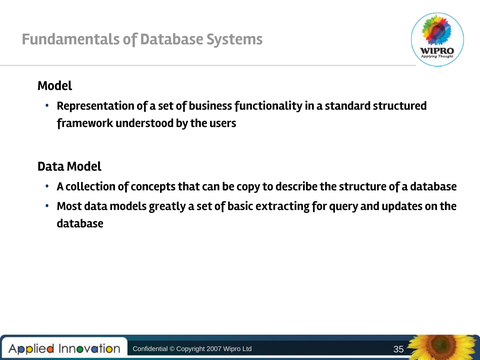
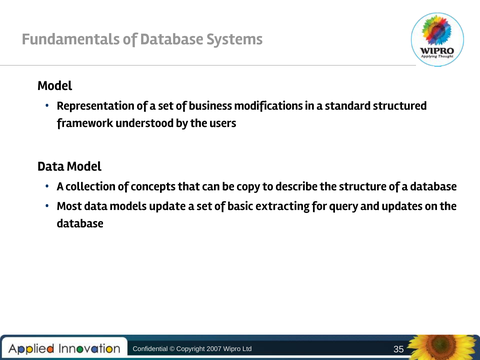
functionality: functionality -> modifications
greatly: greatly -> update
